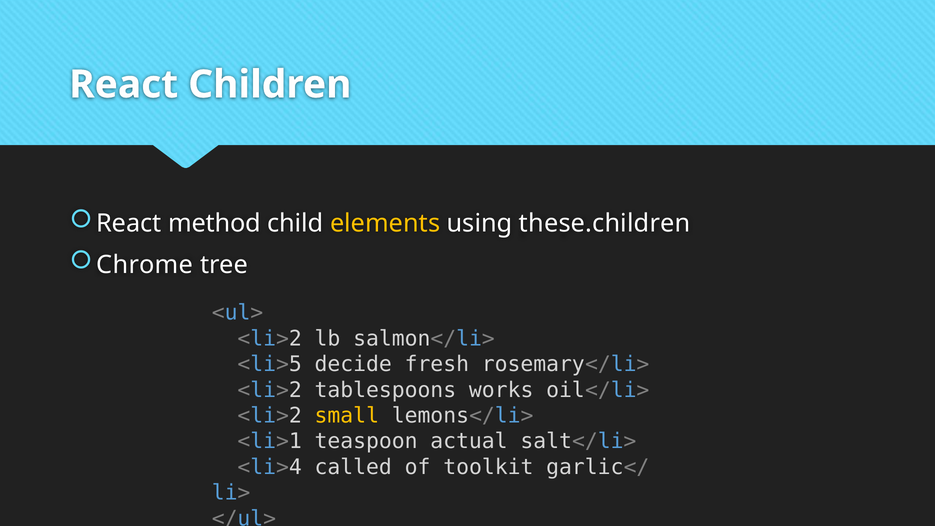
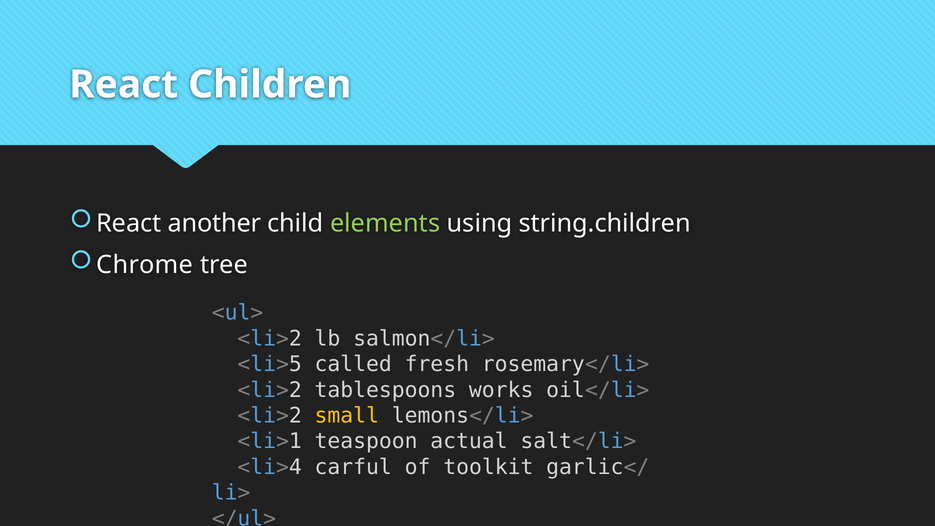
method: method -> another
elements colour: yellow -> light green
these.children: these.children -> string.children
decide: decide -> called
called: called -> carful
